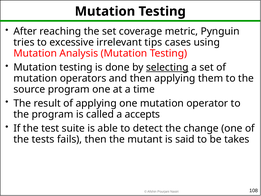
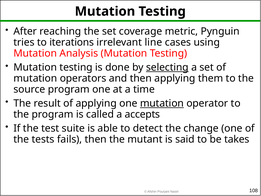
excessive: excessive -> iterations
tips: tips -> line
mutation at (162, 103) underline: none -> present
